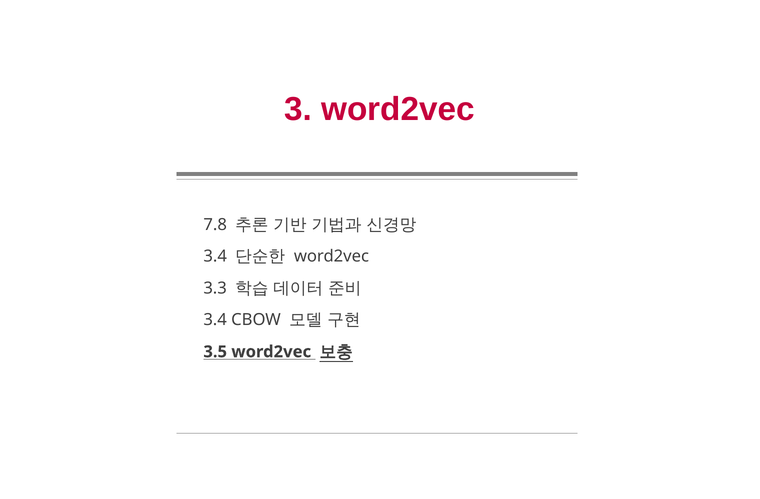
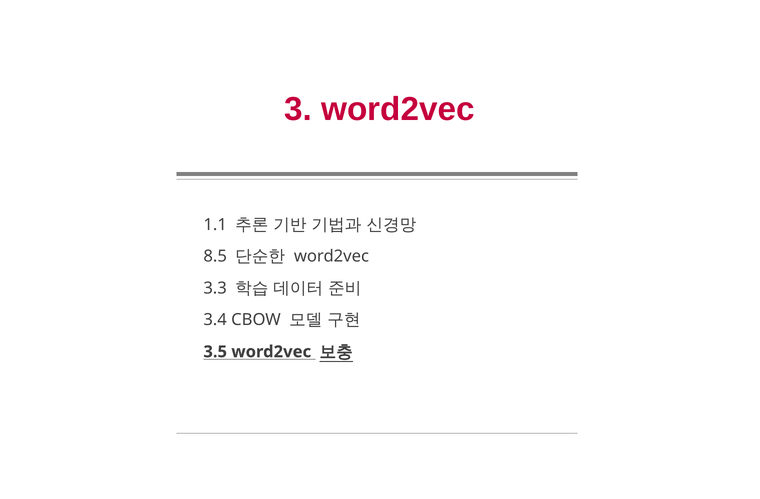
7.8: 7.8 -> 1.1
3.4 at (215, 256): 3.4 -> 8.5
